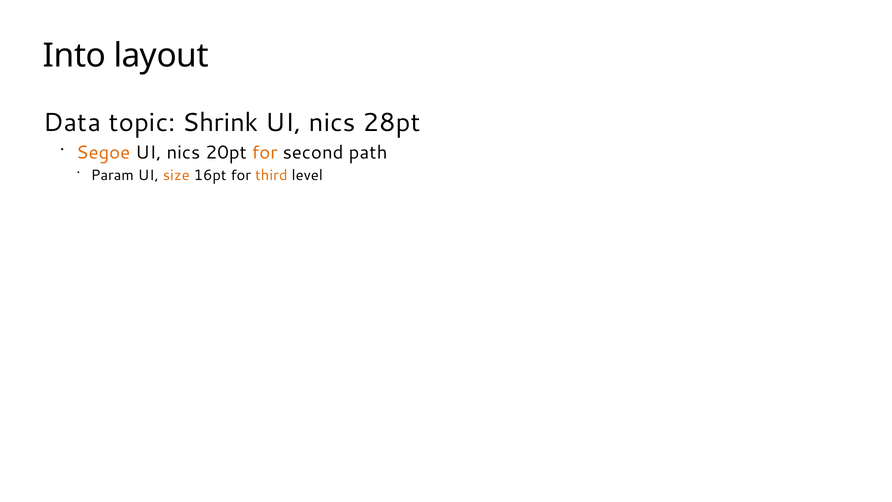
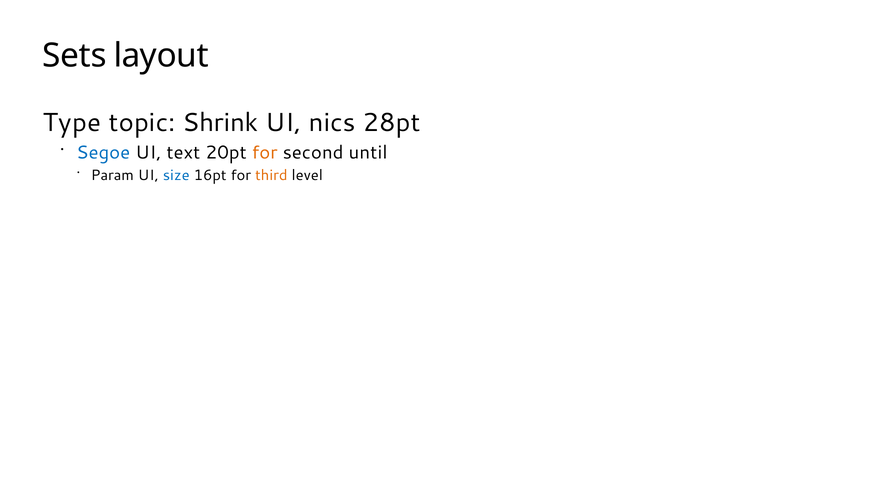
Into: Into -> Sets
Data: Data -> Type
Segoe colour: orange -> blue
nics at (183, 152): nics -> text
path: path -> until
size colour: orange -> blue
